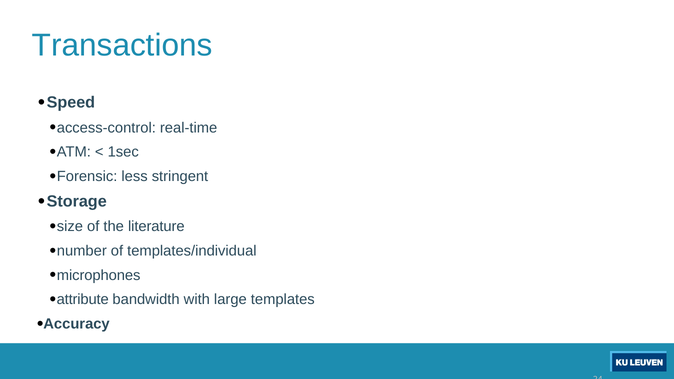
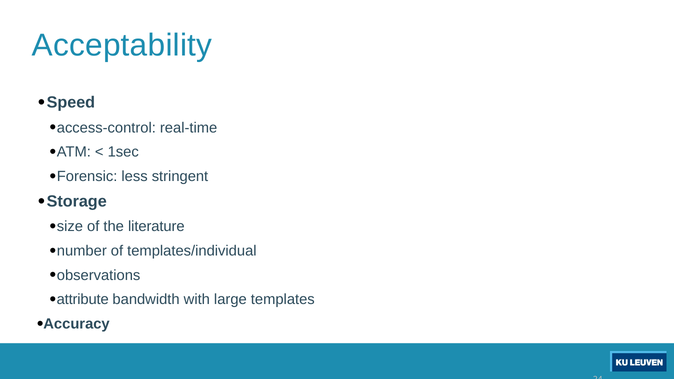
Transactions: Transactions -> Acceptability
microphones: microphones -> observations
